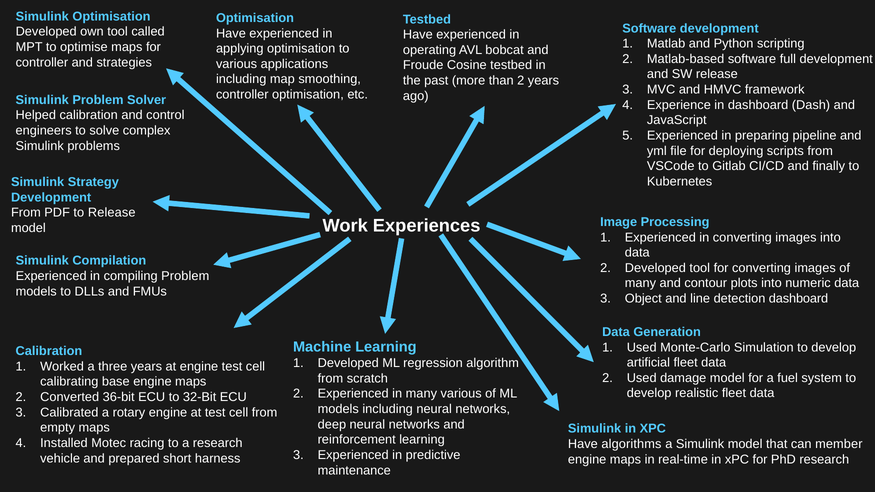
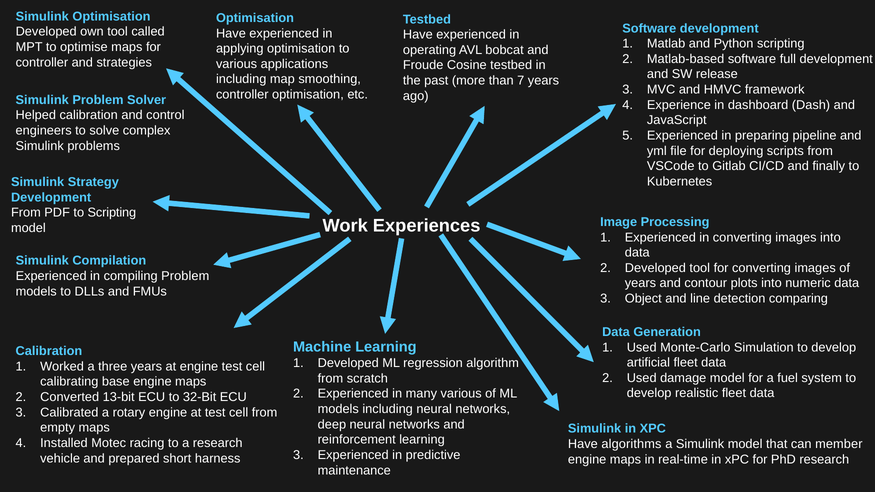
than 2: 2 -> 7
to Release: Release -> Scripting
many at (640, 283): many -> years
detection dashboard: dashboard -> comparing
36-bit: 36-bit -> 13-bit
